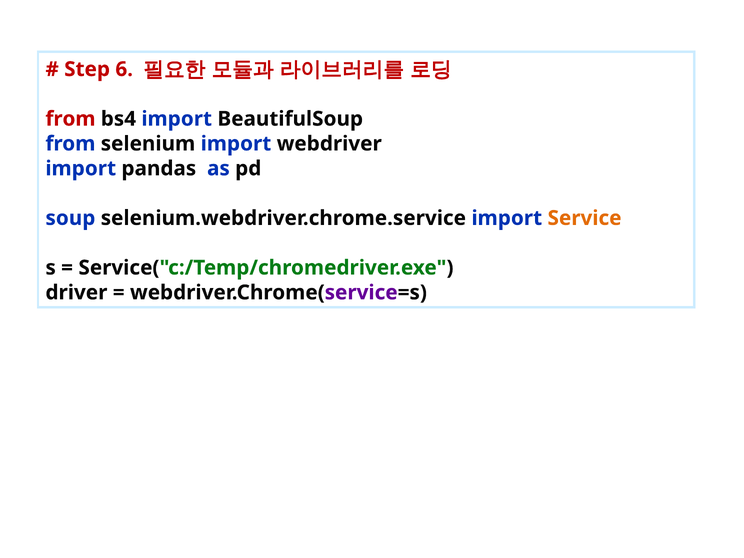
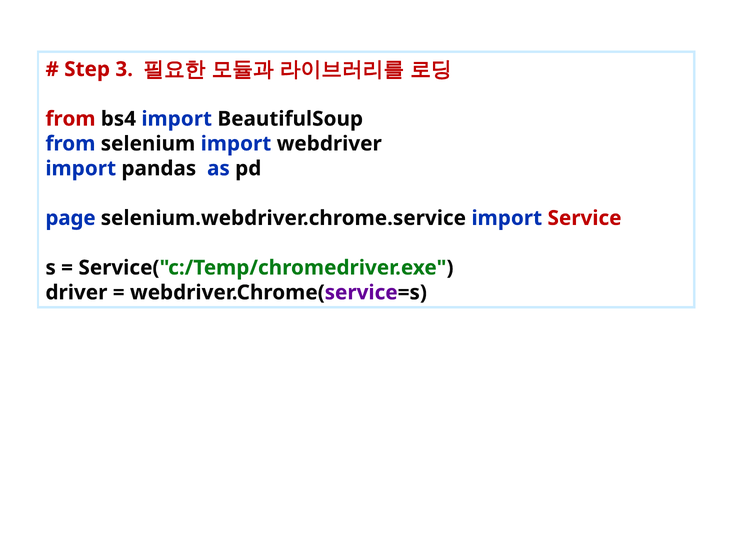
6: 6 -> 3
soup: soup -> page
Service colour: orange -> red
